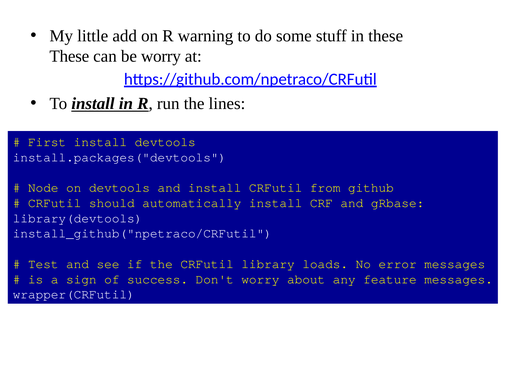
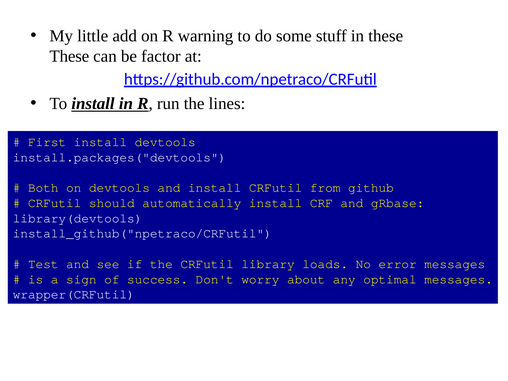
be worry: worry -> factor
Node: Node -> Both
feature: feature -> optimal
